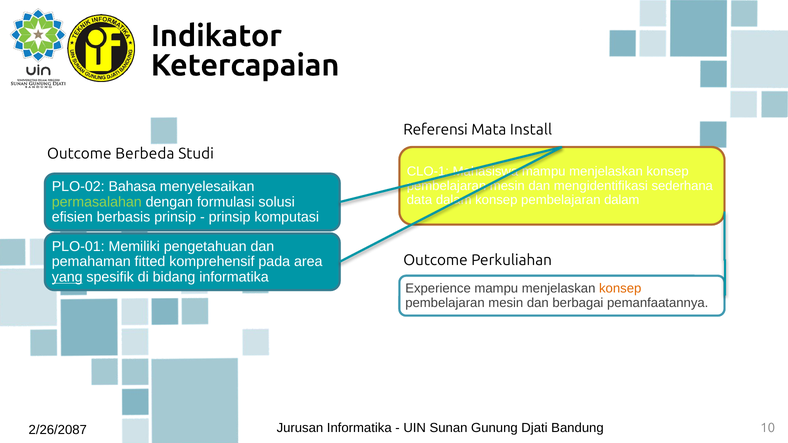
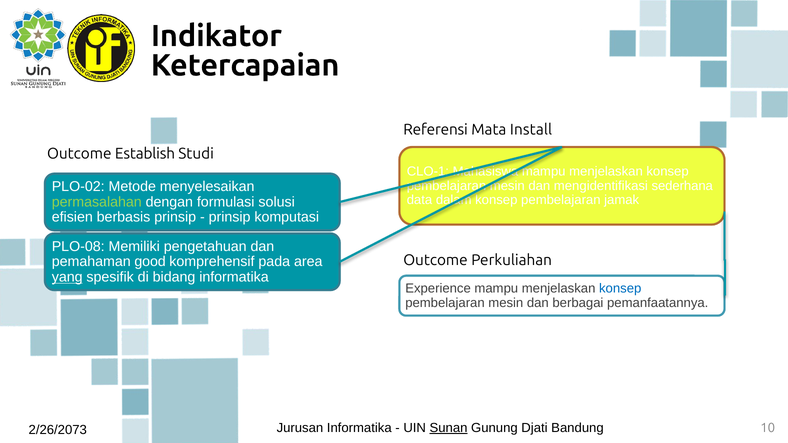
Berbeda: Berbeda -> Establish
Bahasa: Bahasa -> Metode
dalam at (622, 200): dalam -> jamak
PLO-01: PLO-01 -> PLO-08
fitted: fitted -> good
konsep at (620, 289) colour: orange -> blue
2/26/2087: 2/26/2087 -> 2/26/2073
Sunan underline: none -> present
